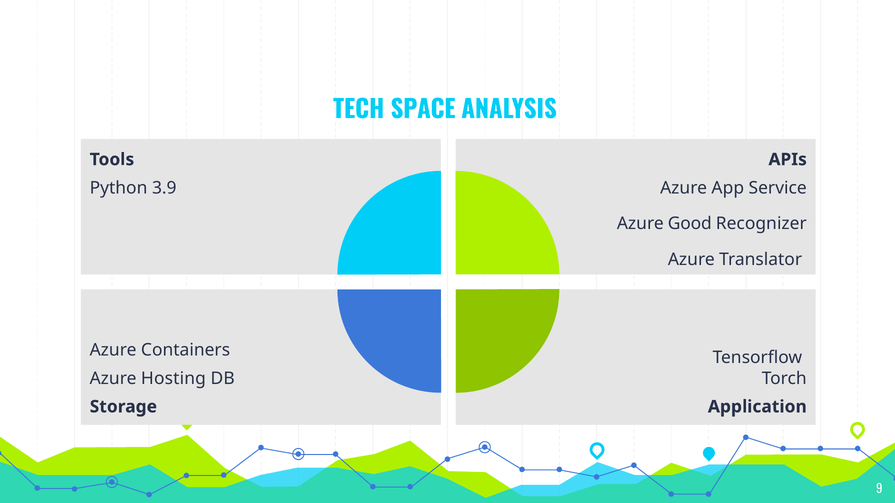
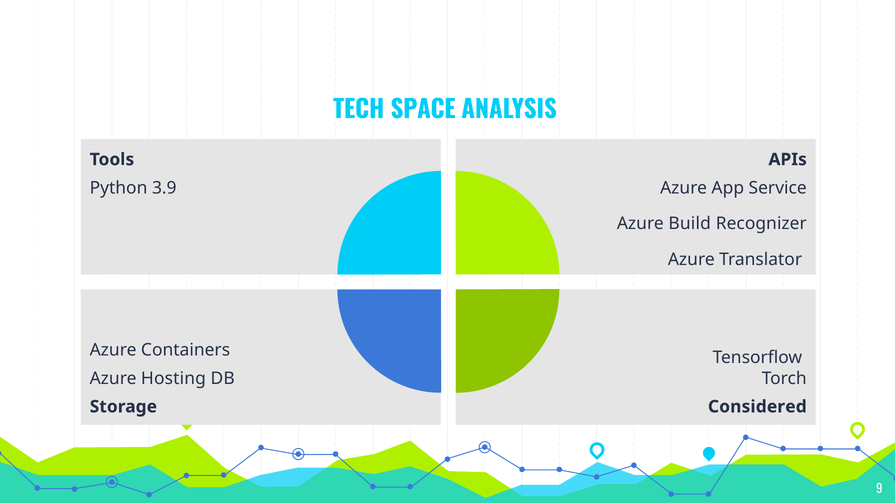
Good: Good -> Build
Application: Application -> Considered
